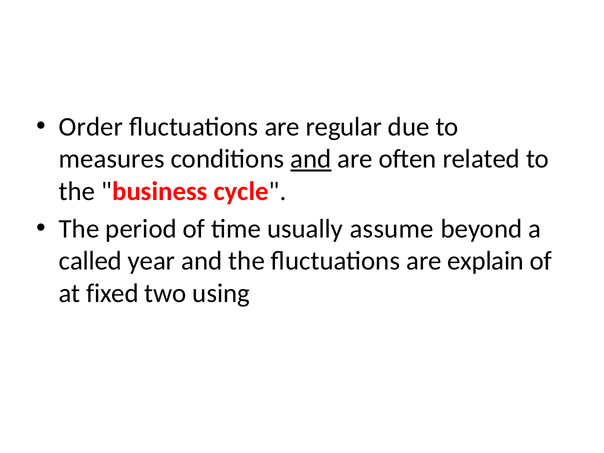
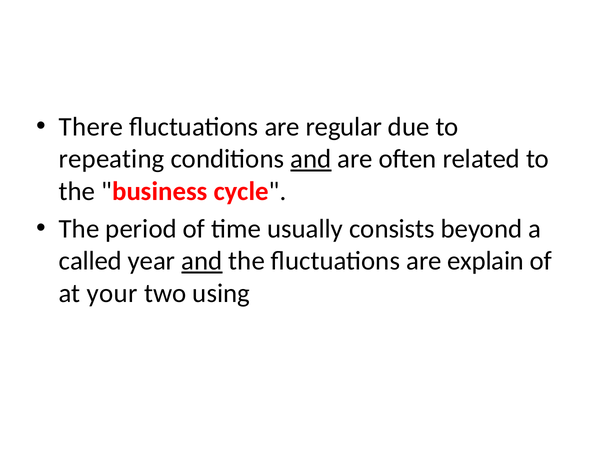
Order: Order -> There
measures: measures -> repeating
assume: assume -> consists
and at (202, 261) underline: none -> present
fixed: fixed -> your
